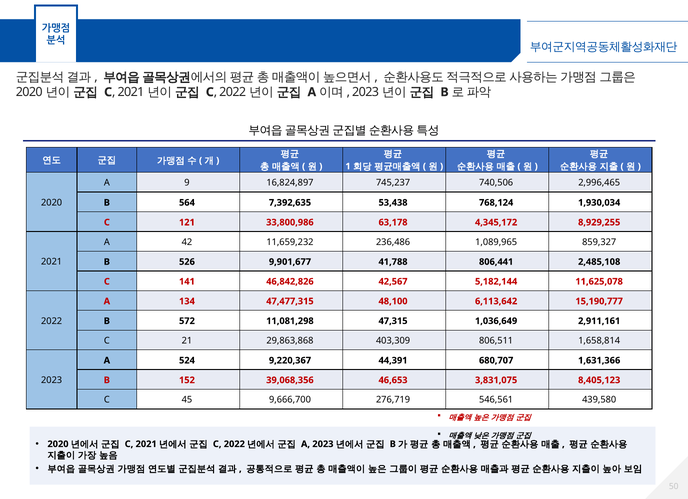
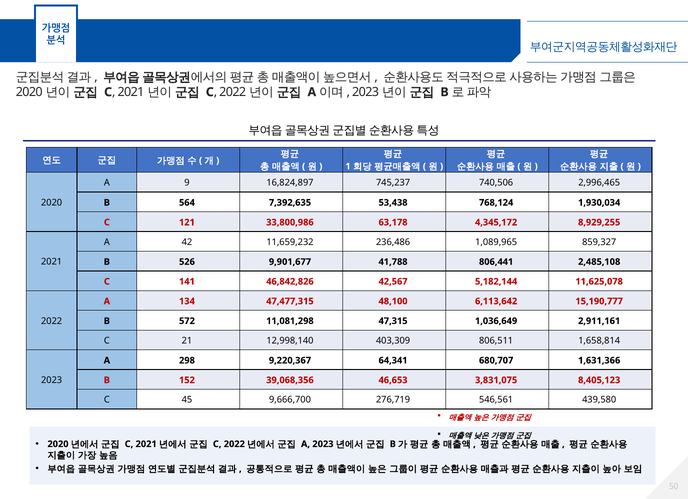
29,863,868: 29,863,868 -> 12,998,140
524: 524 -> 298
44,391: 44,391 -> 64,341
